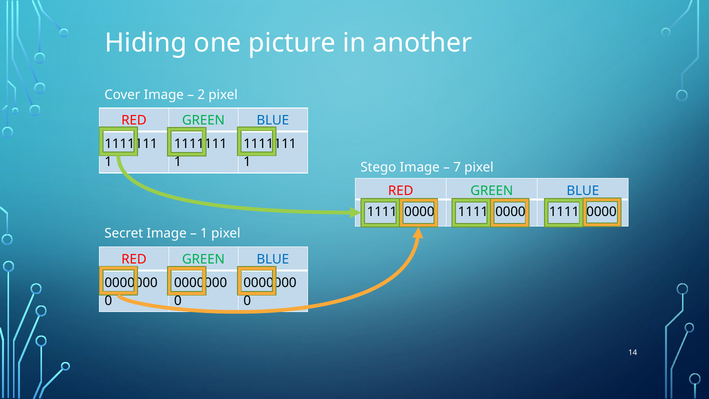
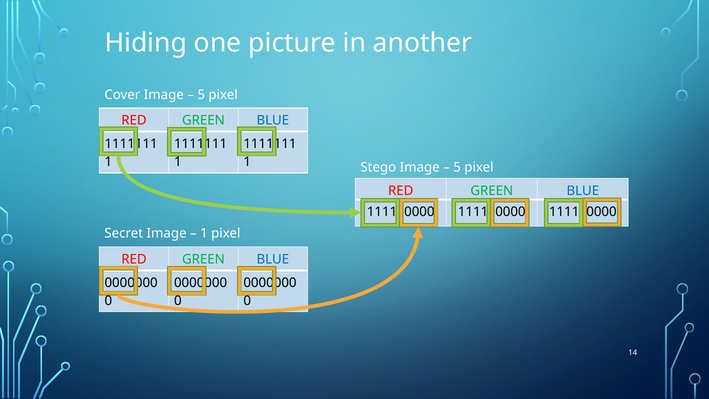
2 at (201, 95): 2 -> 5
7 at (457, 167): 7 -> 5
